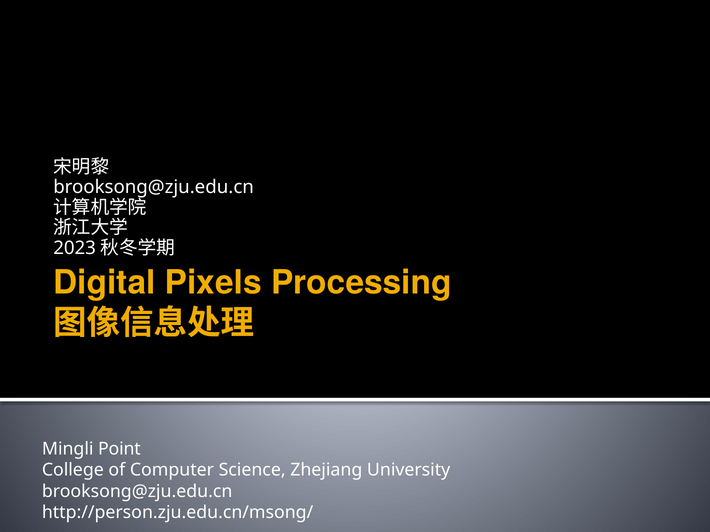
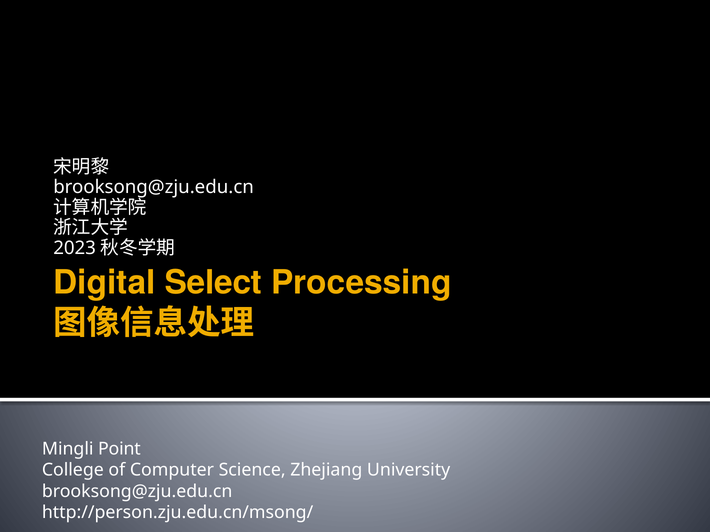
Pixels: Pixels -> Select
